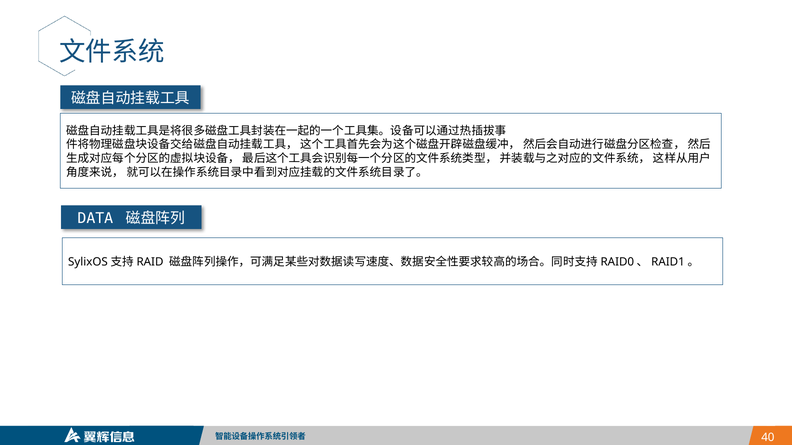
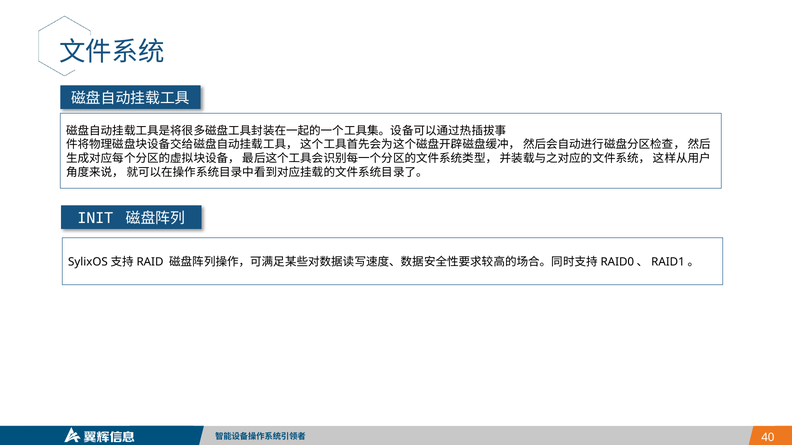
DATA: DATA -> INIT
